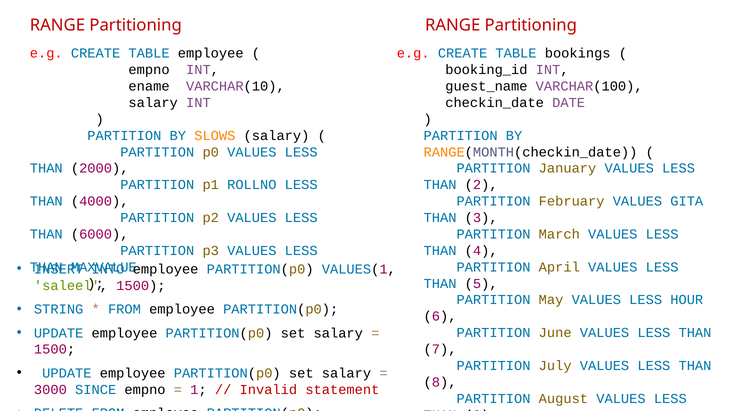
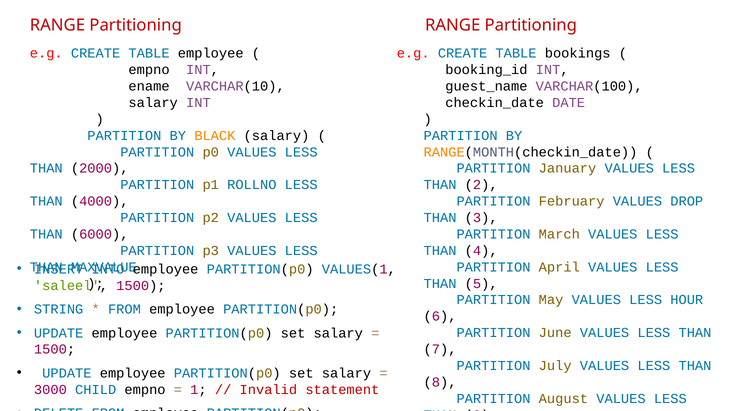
SLOWS: SLOWS -> BLACK
GITA: GITA -> DROP
SINCE: SINCE -> CHILD
